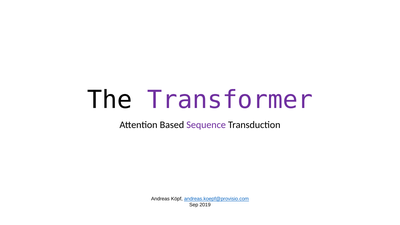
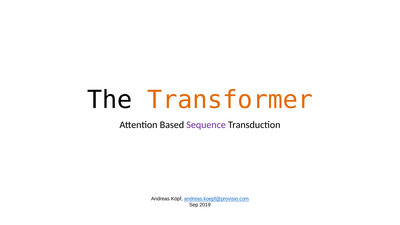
Transformer colour: purple -> orange
